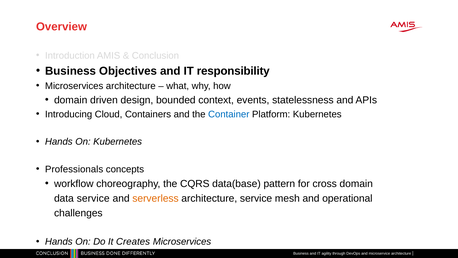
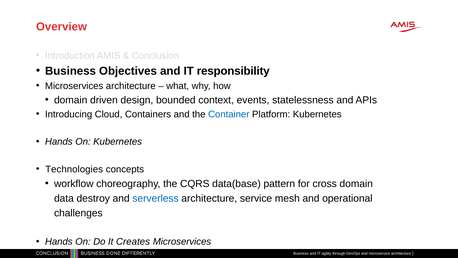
Professionals: Professionals -> Technologies
data service: service -> destroy
serverless colour: orange -> blue
